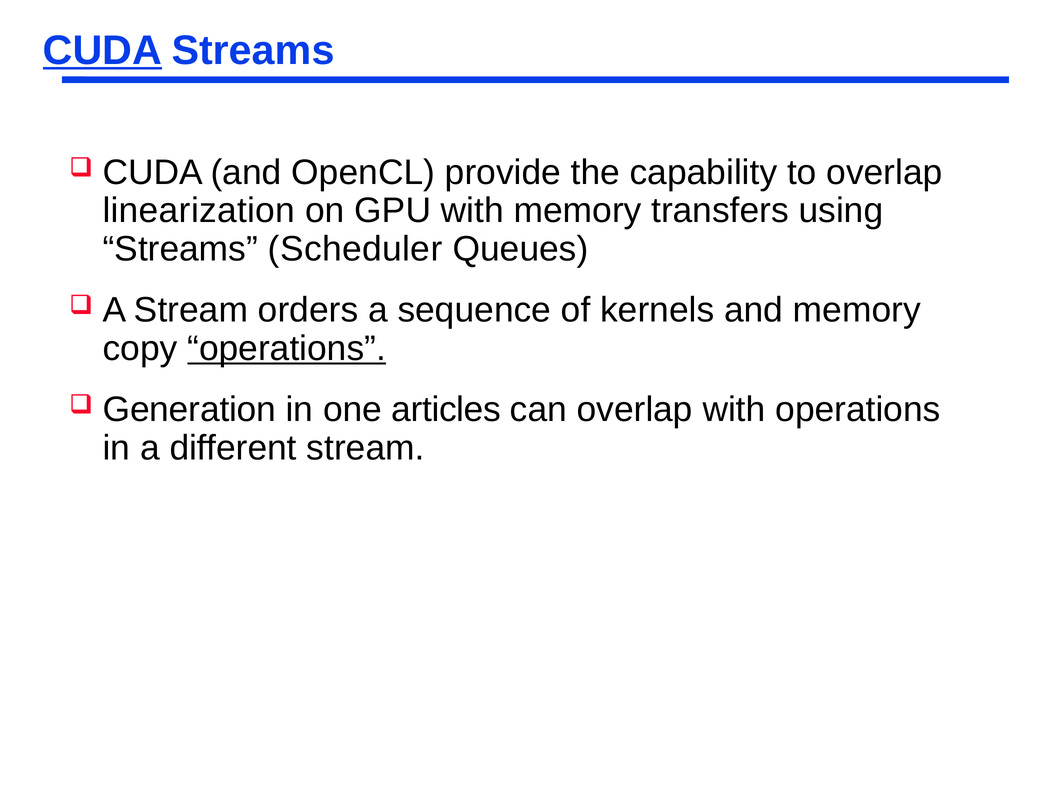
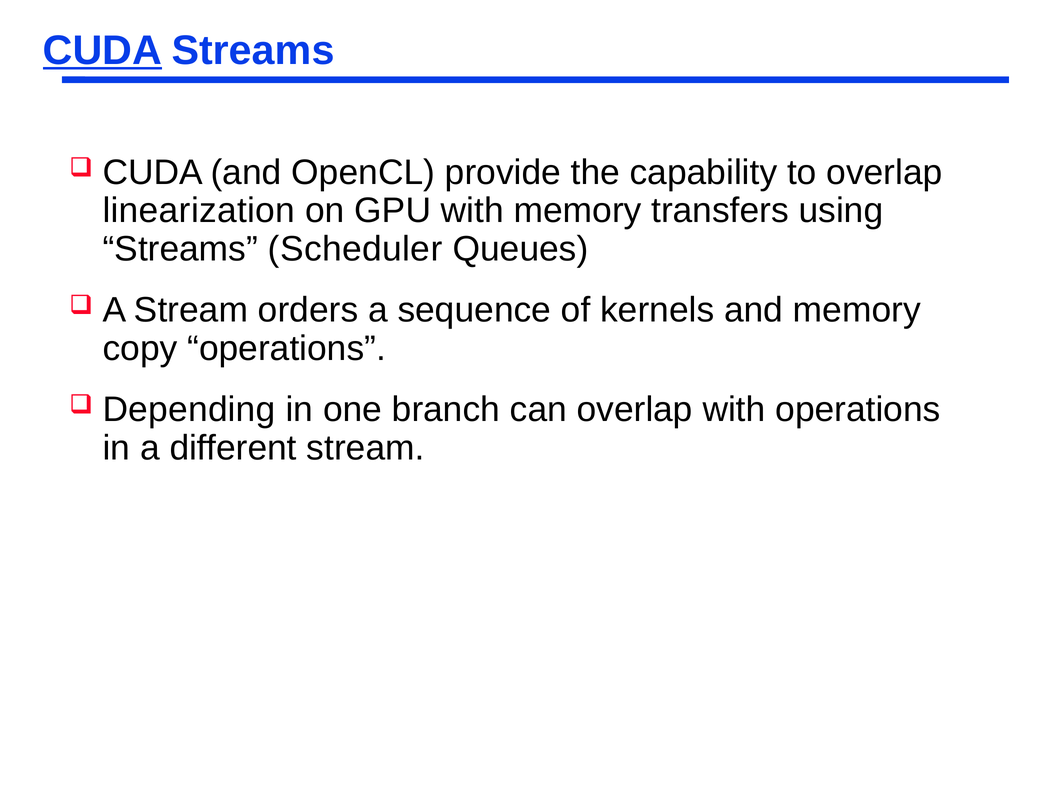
operations at (287, 348) underline: present -> none
Generation: Generation -> Depending
articles: articles -> branch
